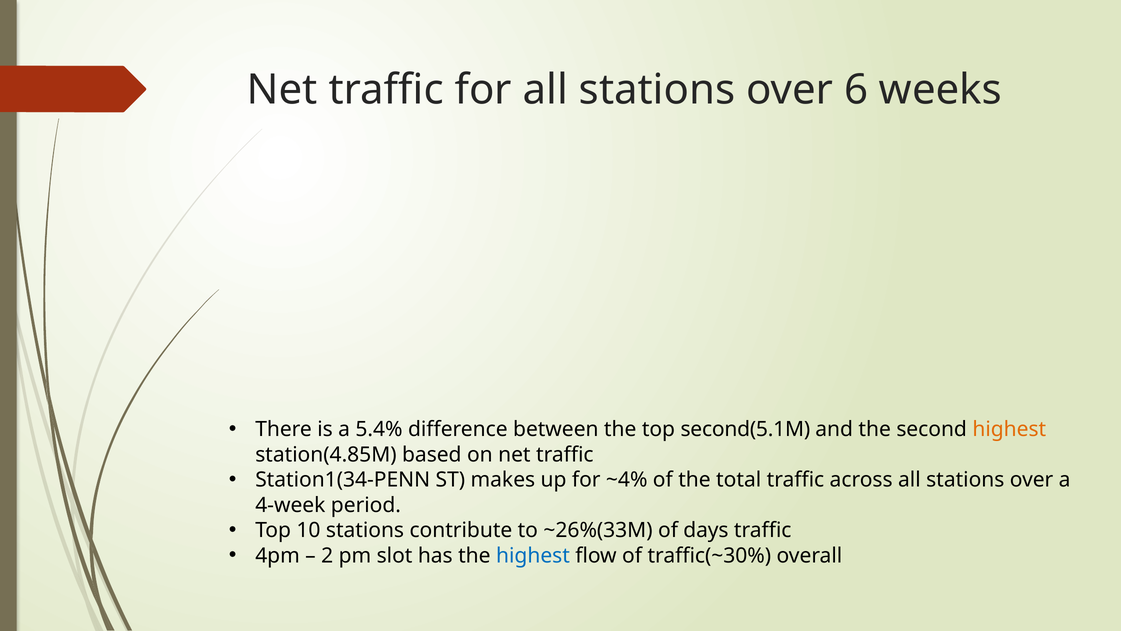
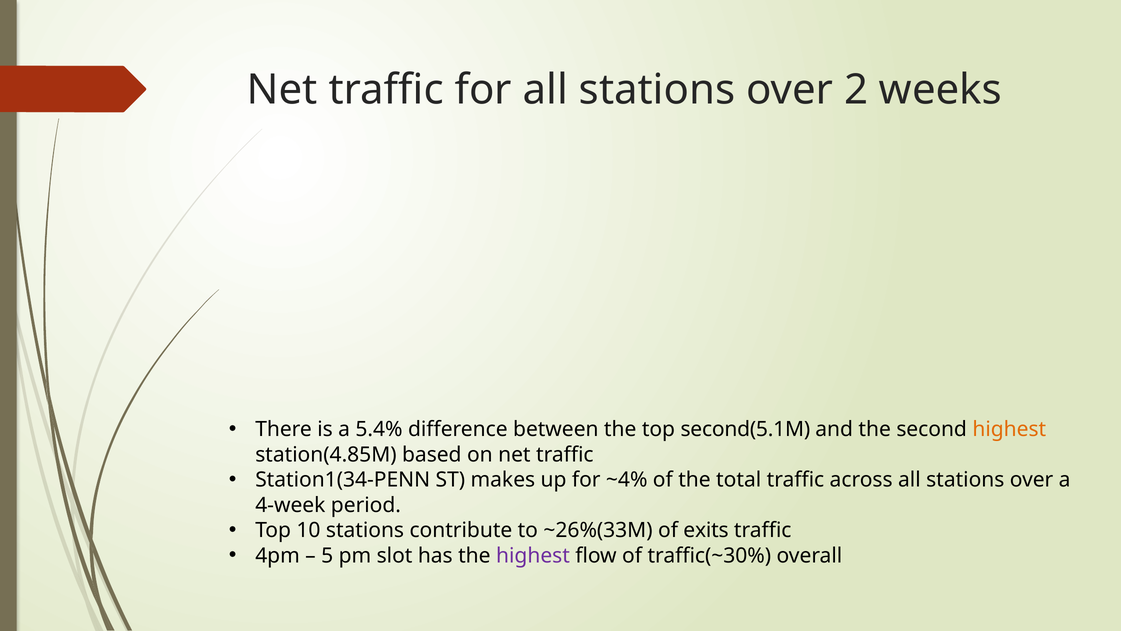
6: 6 -> 2
days: days -> exits
2: 2 -> 5
highest at (533, 555) colour: blue -> purple
